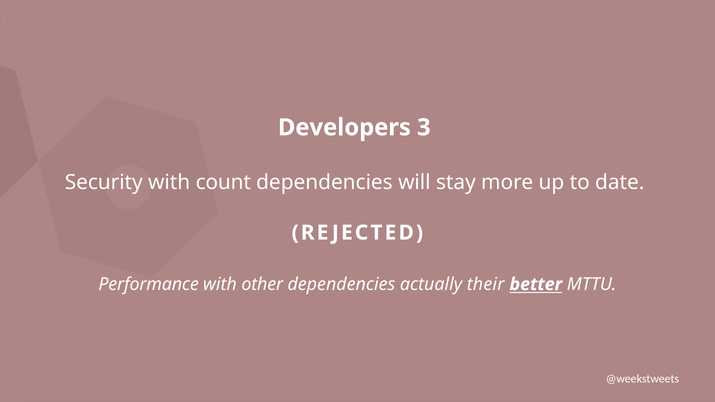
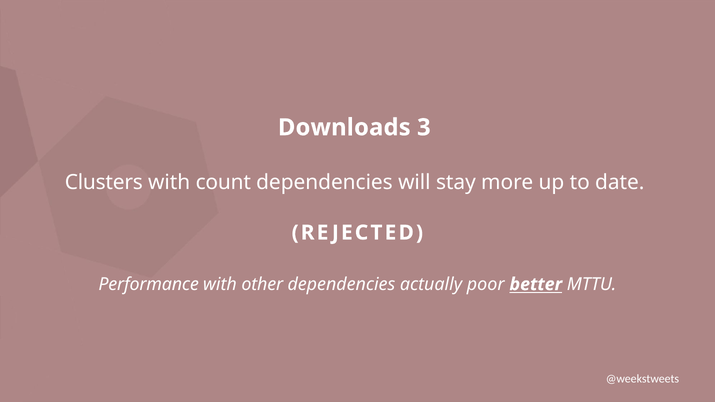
Developers: Developers -> Downloads
Security: Security -> Clusters
their: their -> poor
